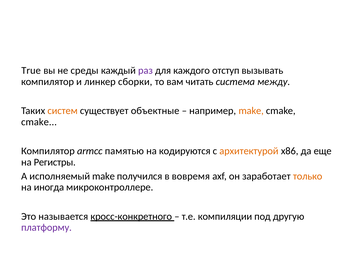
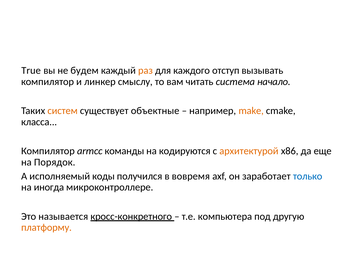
среды: среды -> будем
раз colour: purple -> orange
сборки: сборки -> смыслу
между: между -> начало
cmake at (39, 122): cmake -> класса
памятью: памятью -> команды
Регистры: Регистры -> Порядок
исполняемый make: make -> коды
только colour: orange -> blue
компиляции: компиляции -> компьютера
платформу colour: purple -> orange
